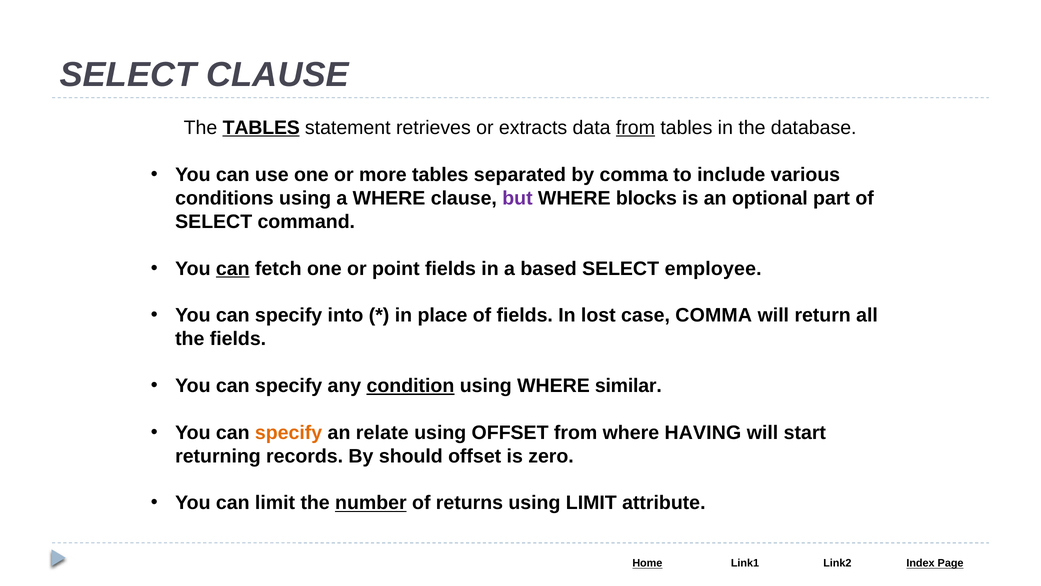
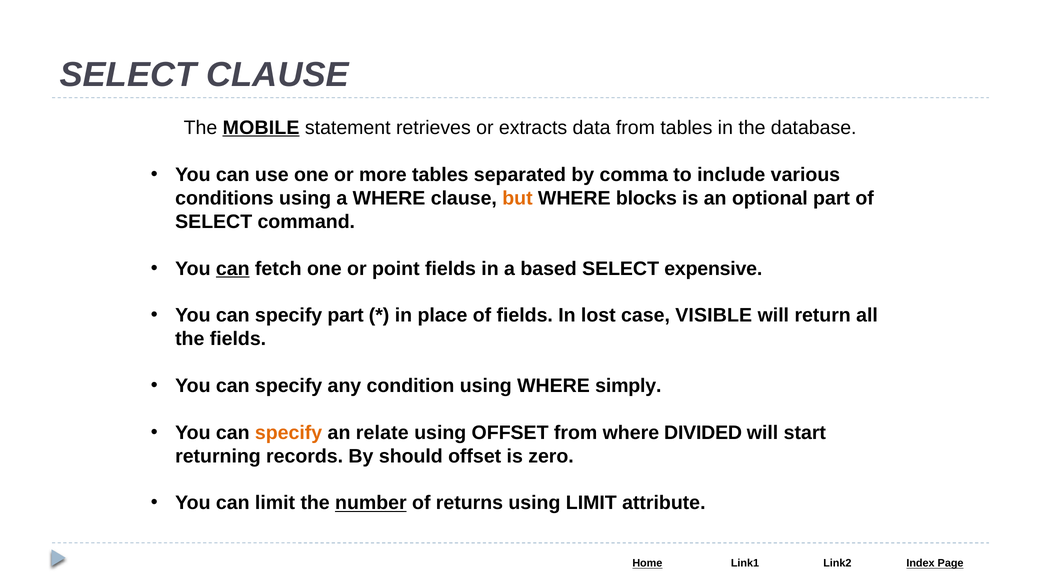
The TABLES: TABLES -> MOBILE
from at (635, 127) underline: present -> none
but colour: purple -> orange
employee: employee -> expensive
specify into: into -> part
case COMMA: COMMA -> VISIBLE
condition underline: present -> none
similar: similar -> simply
HAVING: HAVING -> DIVIDED
